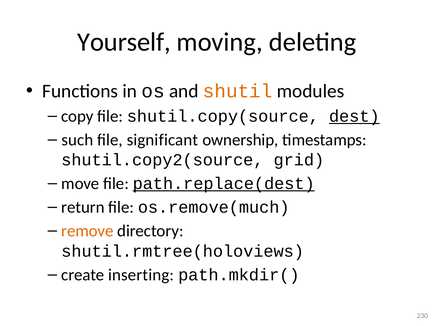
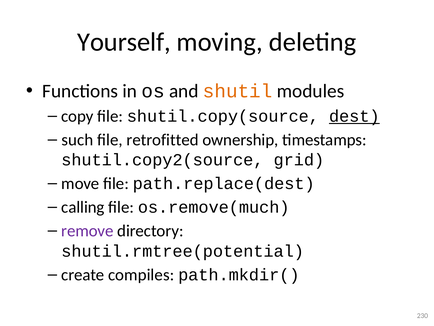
significant: significant -> retrofitted
path.replace(dest underline: present -> none
return: return -> calling
remove colour: orange -> purple
shutil.rmtree(holoviews: shutil.rmtree(holoviews -> shutil.rmtree(potential
inserting: inserting -> compiles
